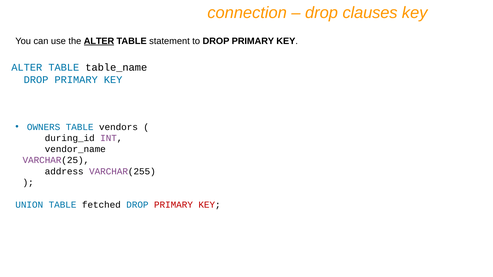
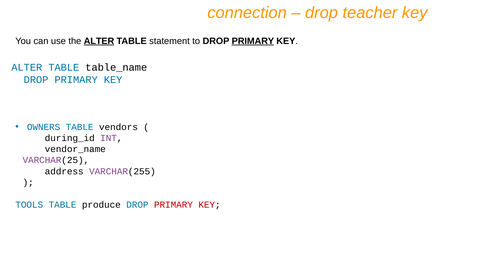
clauses: clauses -> teacher
PRIMARY at (253, 41) underline: none -> present
UNION: UNION -> TOOLS
fetched: fetched -> produce
